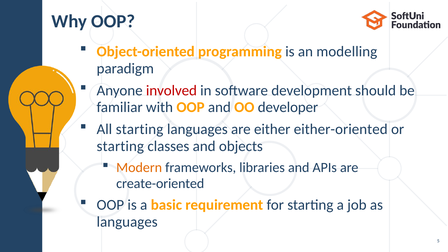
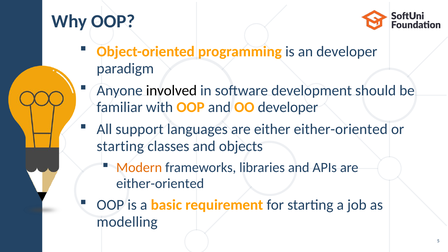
an modelling: modelling -> developer
involved colour: red -> black
All starting: starting -> support
create-oriented at (160, 184): create-oriented -> either-oriented
languages at (127, 222): languages -> modelling
